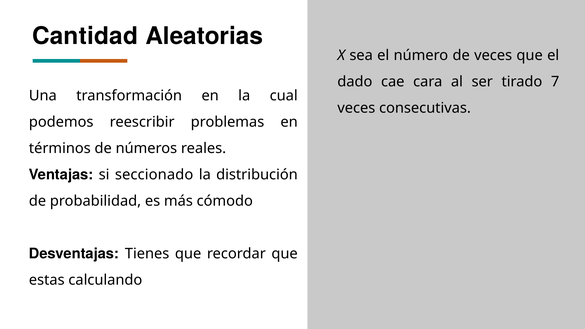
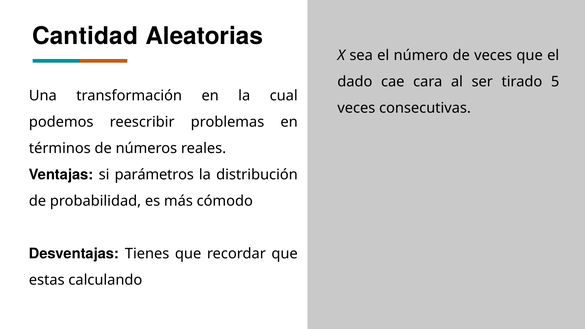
7: 7 -> 5
seccionado: seccionado -> parámetros
